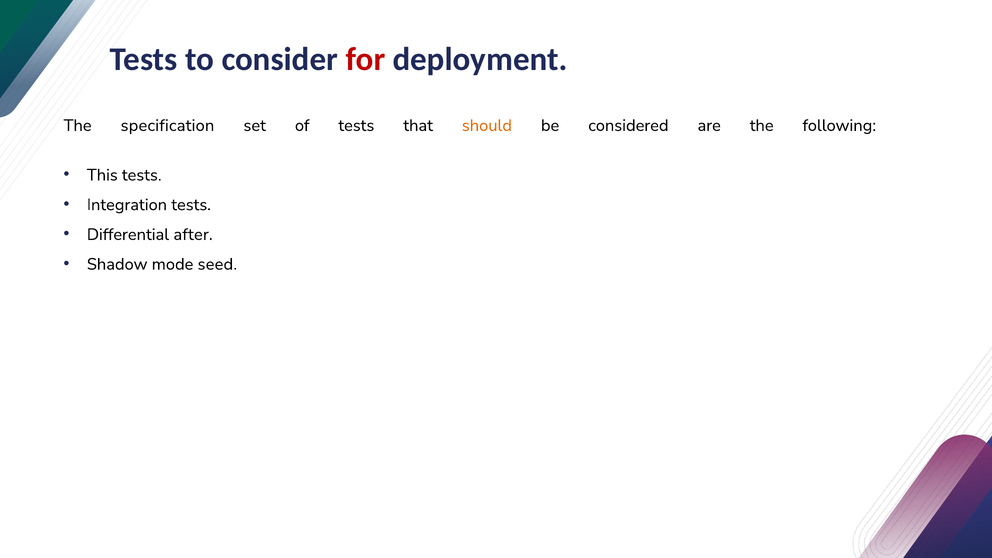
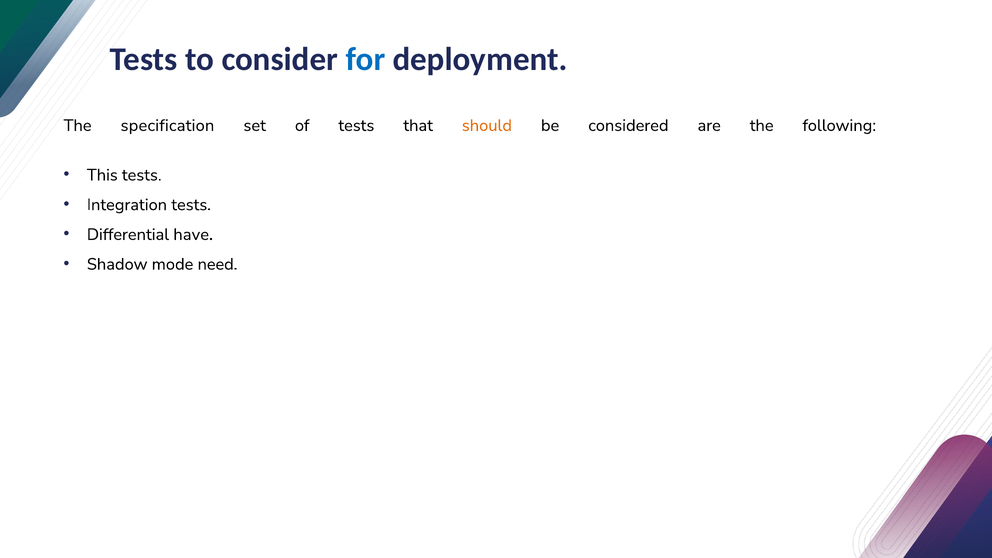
for colour: red -> blue
after: after -> have
seed: seed -> need
